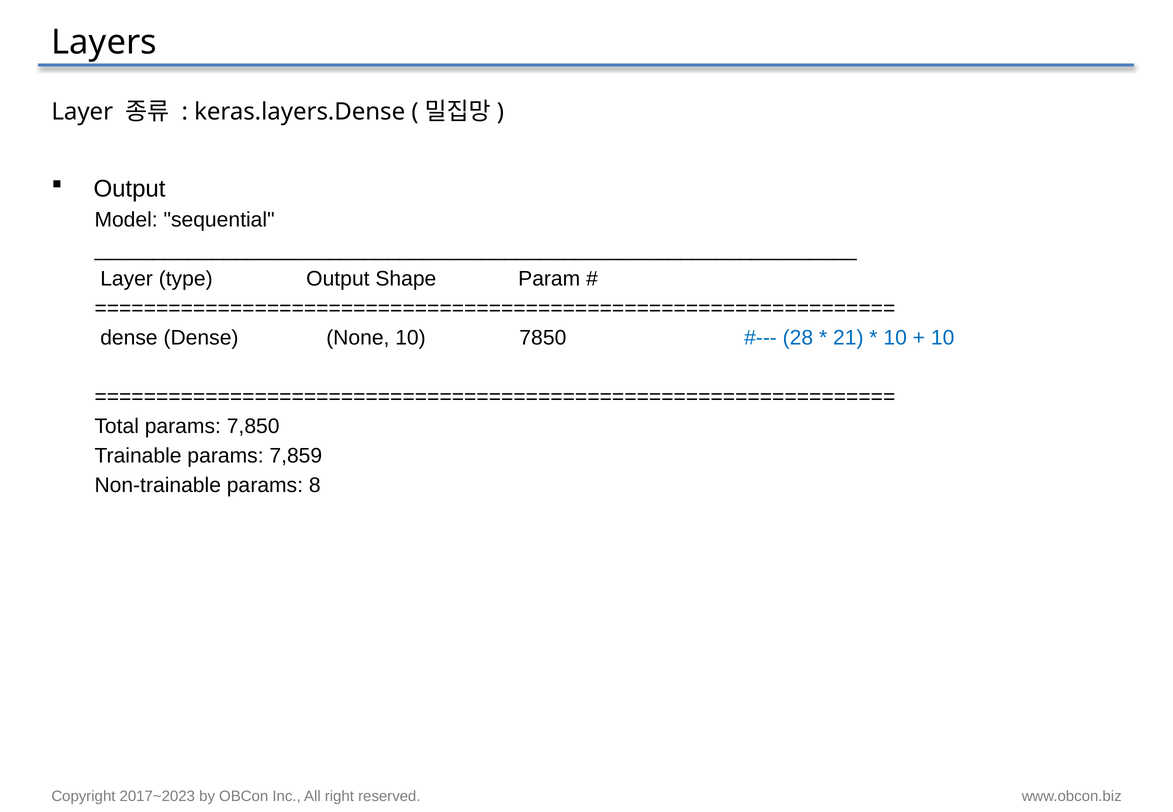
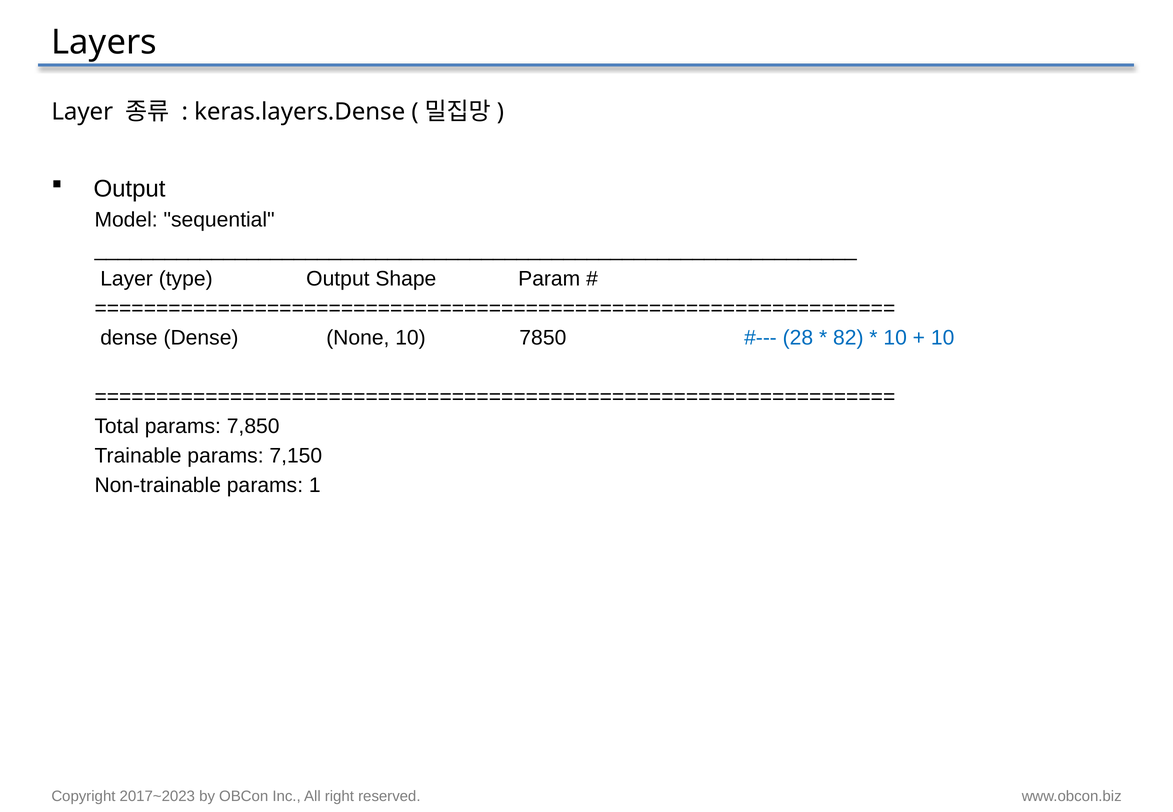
21: 21 -> 82
7,859: 7,859 -> 7,150
8: 8 -> 1
